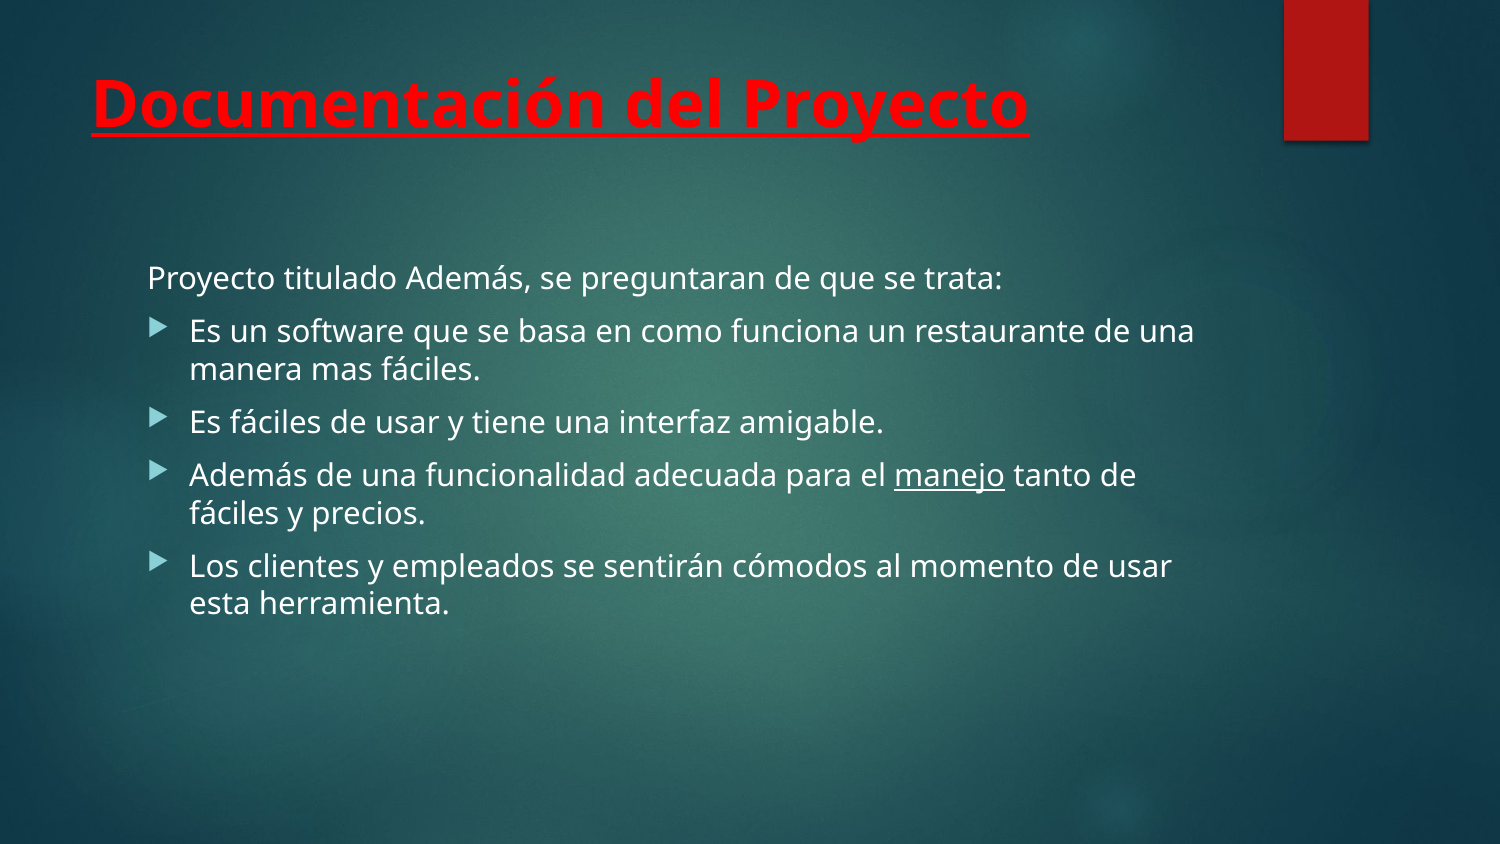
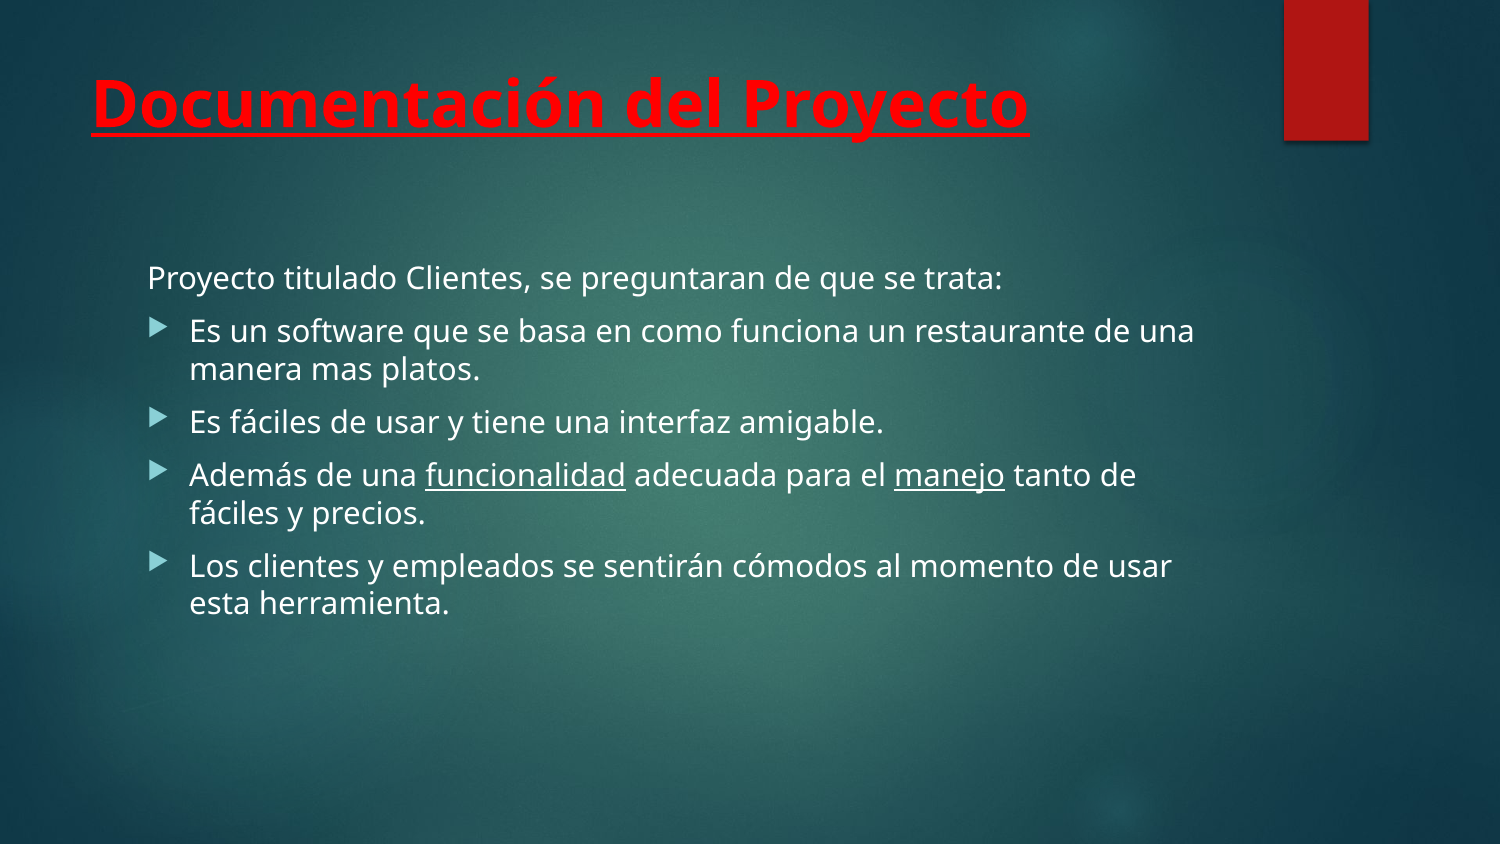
titulado Además: Además -> Clientes
mas fáciles: fáciles -> platos
funcionalidad underline: none -> present
